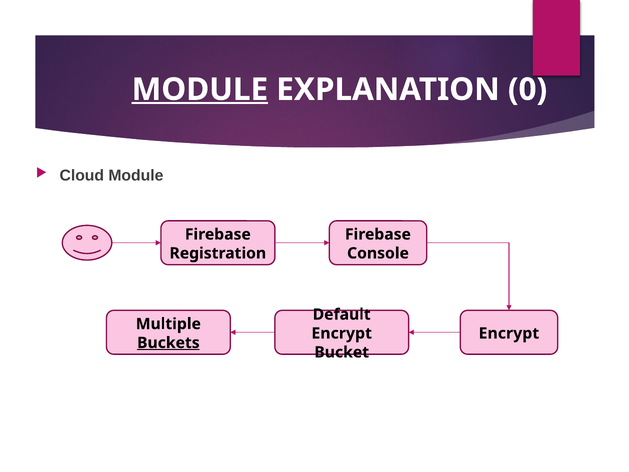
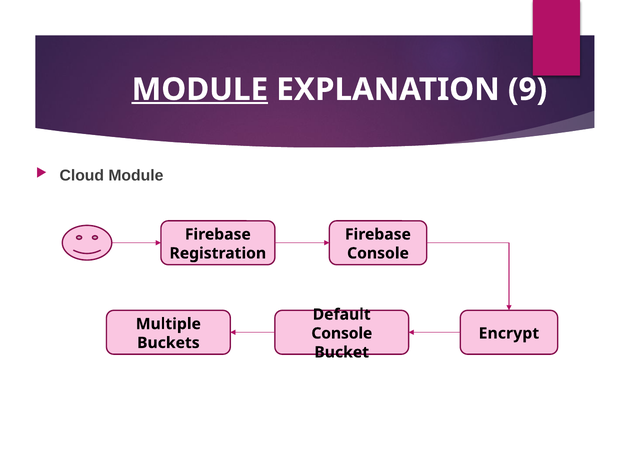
0: 0 -> 9
Encrypt at (342, 333): Encrypt -> Console
Buckets underline: present -> none
